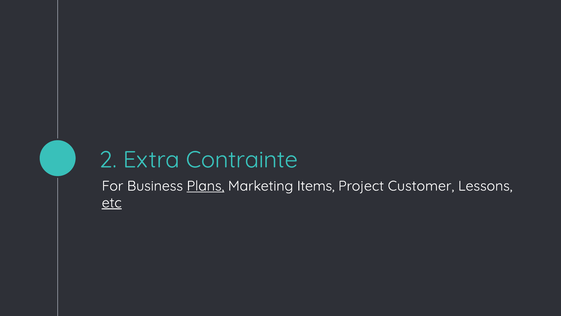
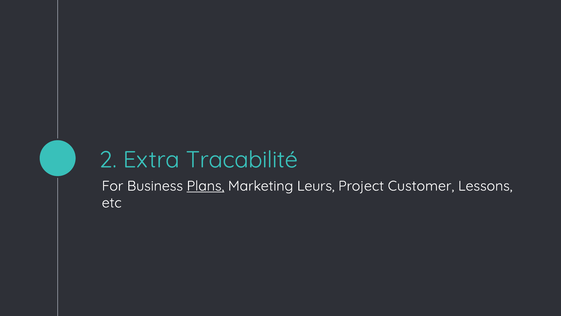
Contrainte: Contrainte -> Tracabilité
Items: Items -> Leurs
etc underline: present -> none
